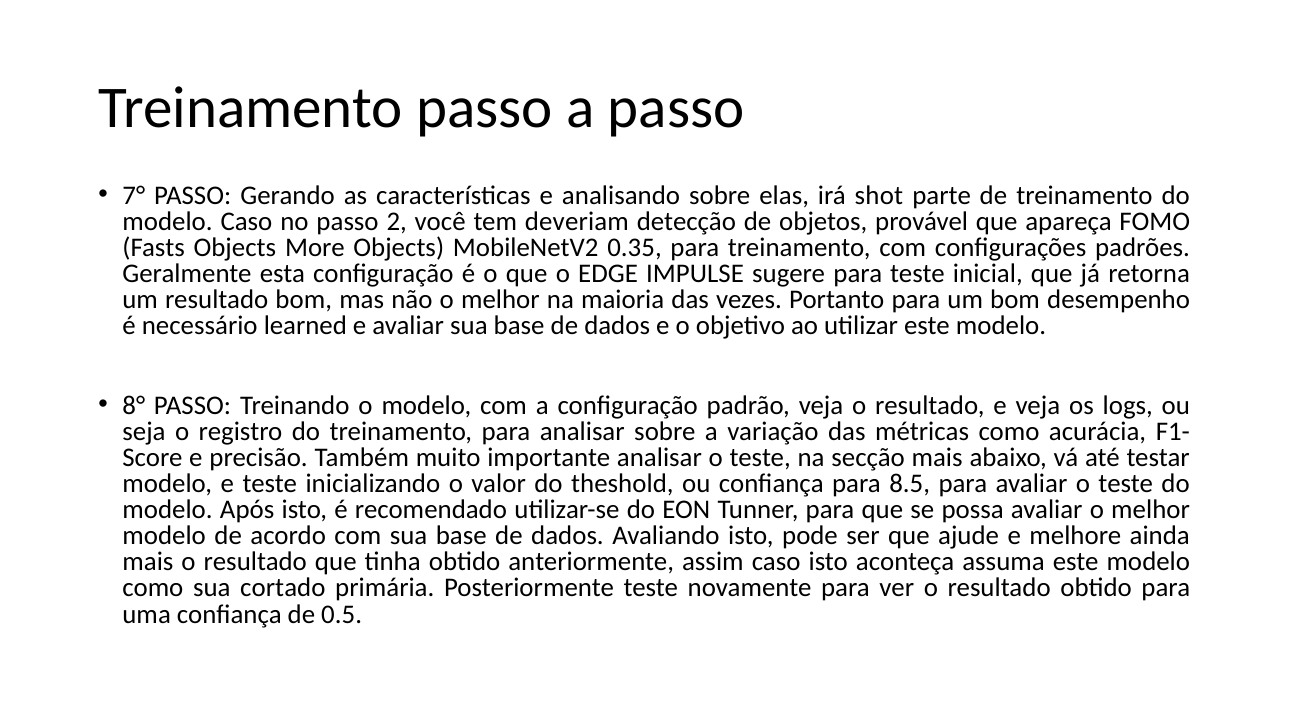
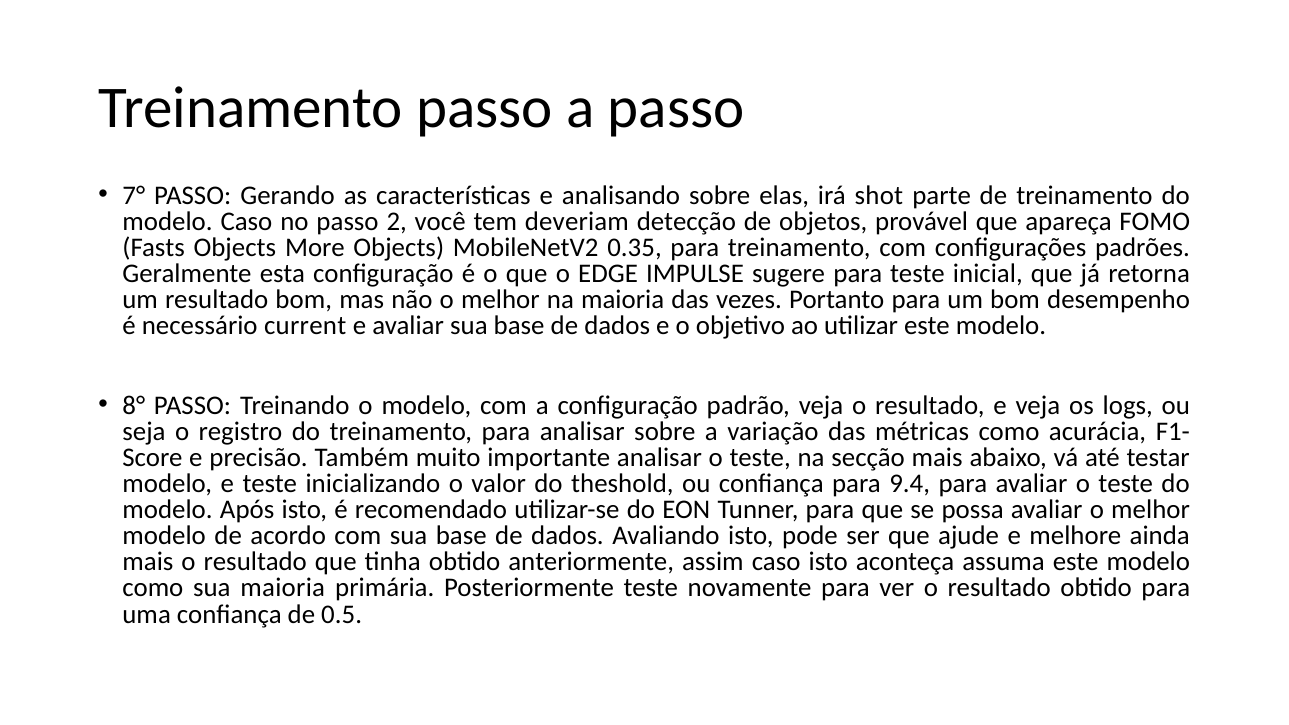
learned: learned -> current
8.5: 8.5 -> 9.4
sua cortado: cortado -> maioria
